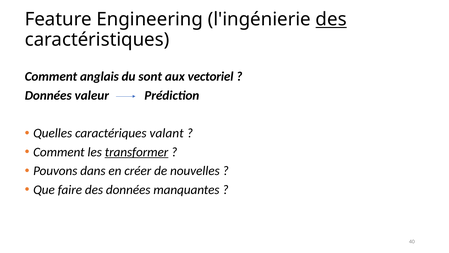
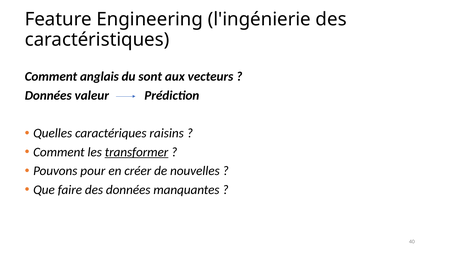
des at (331, 19) underline: present -> none
vectoriel: vectoriel -> vecteurs
valant: valant -> raisins
dans: dans -> pour
